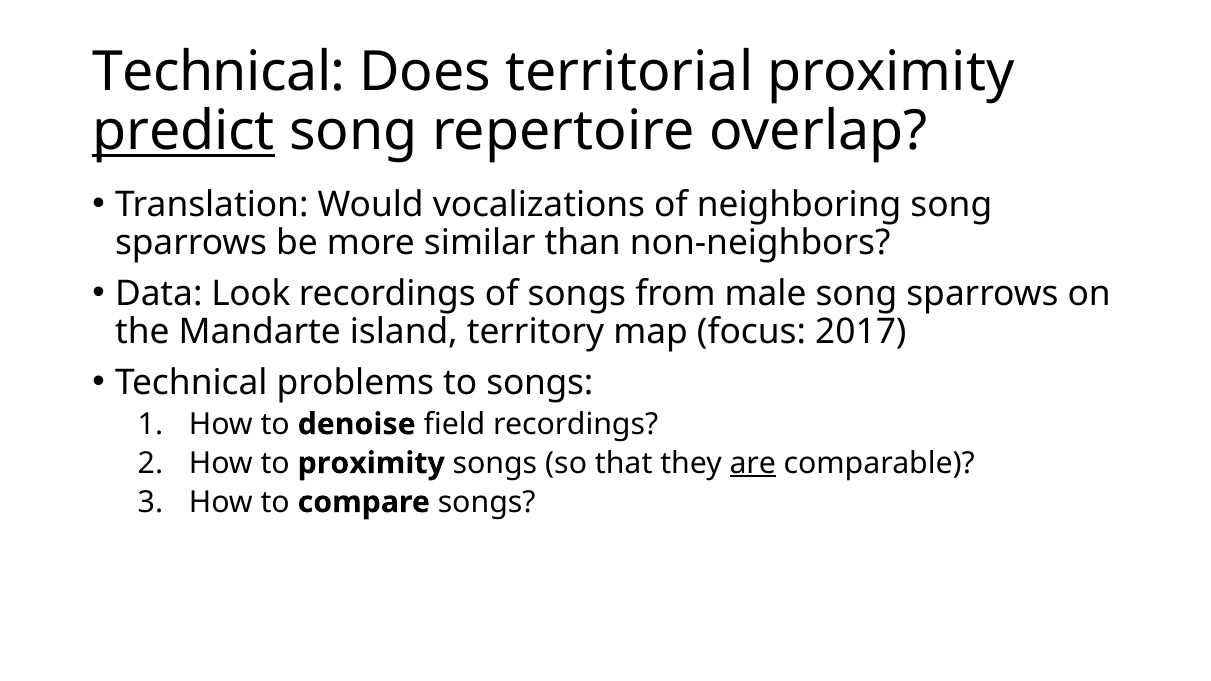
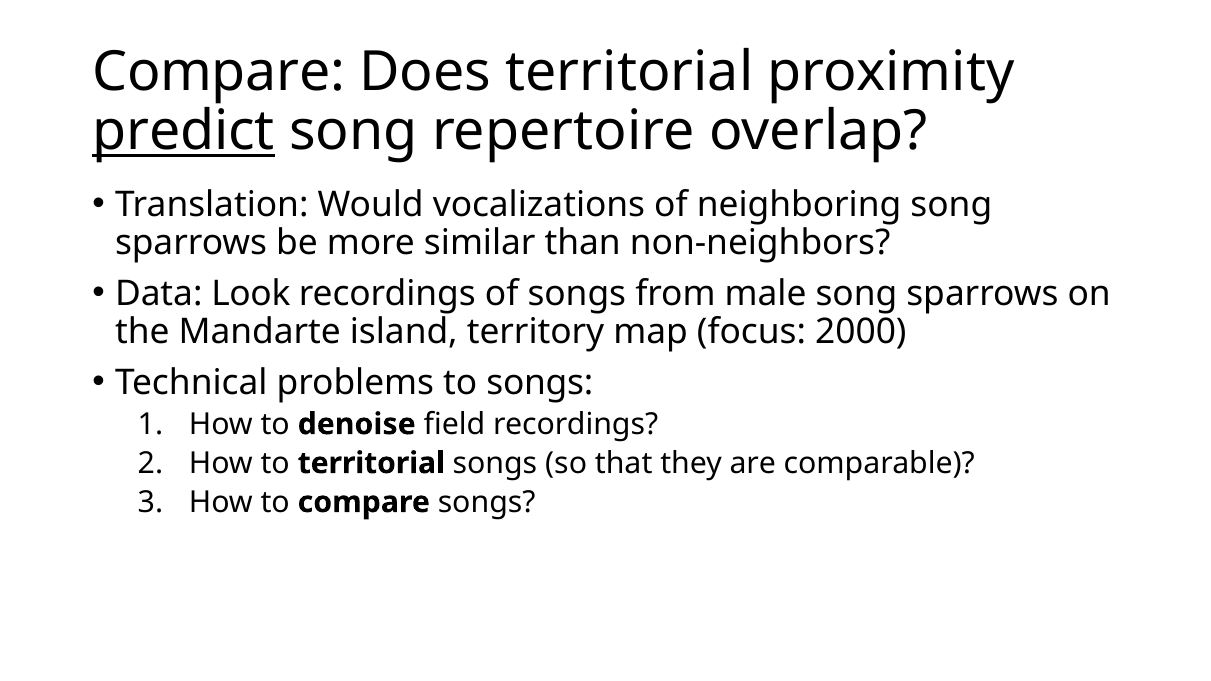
Technical at (219, 72): Technical -> Compare
2017: 2017 -> 2000
to proximity: proximity -> territorial
are underline: present -> none
